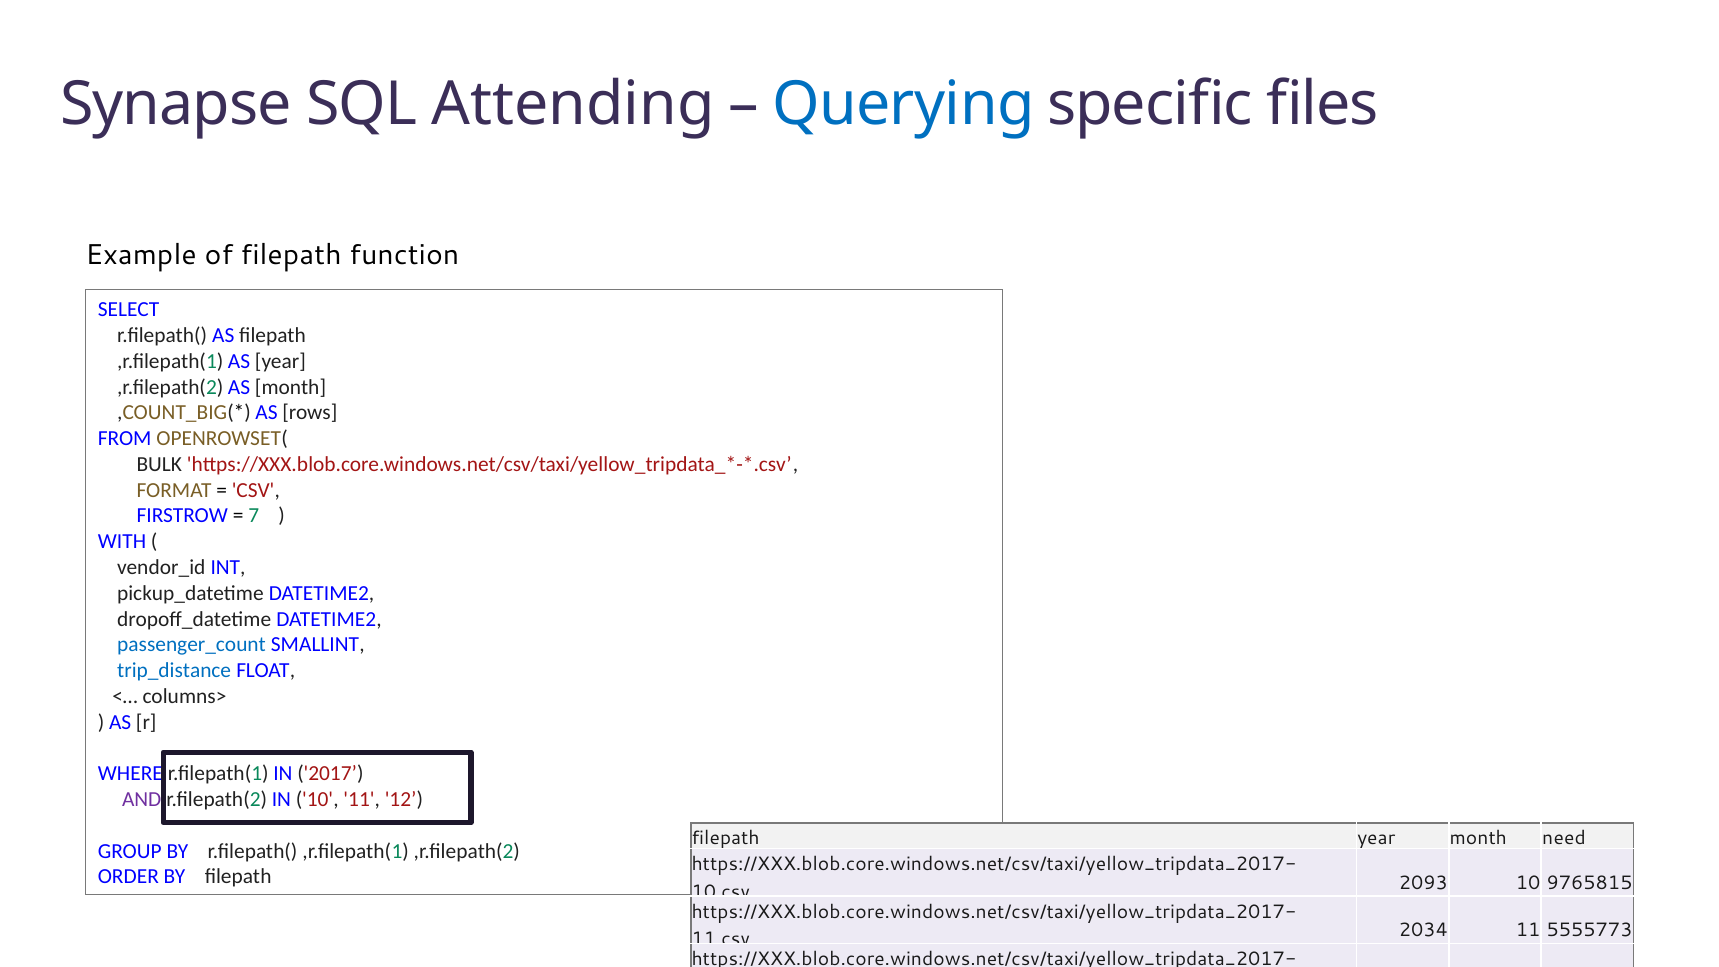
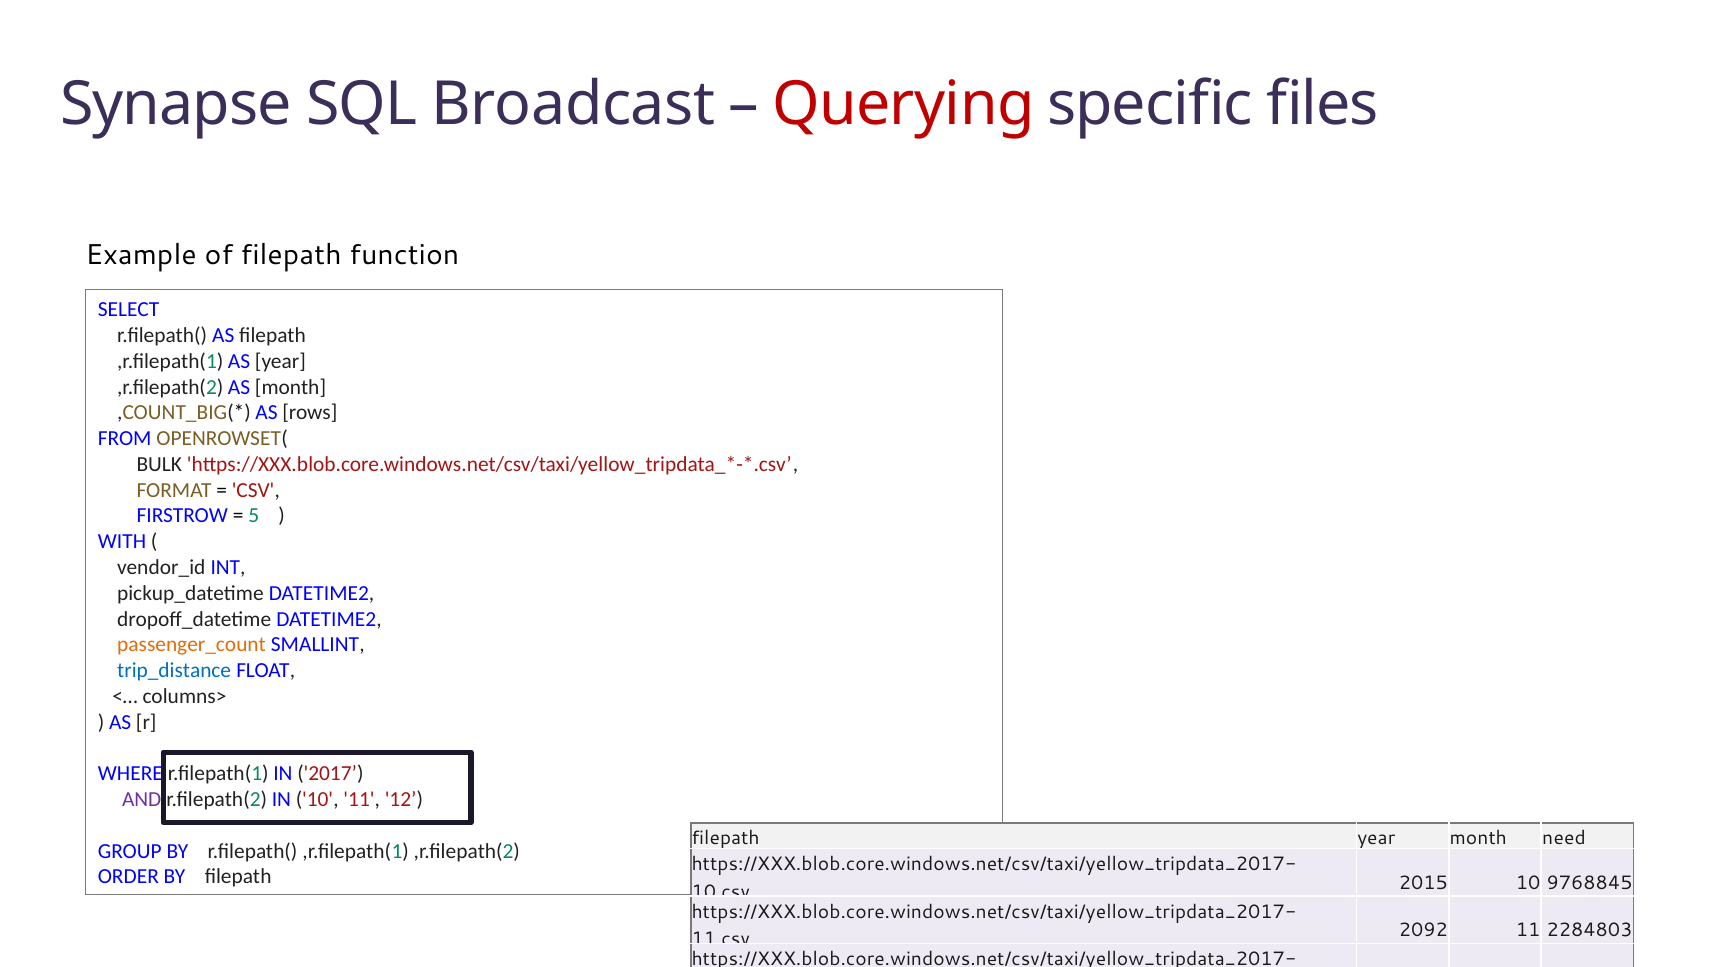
Attending: Attending -> Broadcast
Querying colour: blue -> red
7: 7 -> 5
passenger_count colour: blue -> orange
2093: 2093 -> 2015
9765815: 9765815 -> 9768845
2034: 2034 -> 2092
5555773: 5555773 -> 2284803
